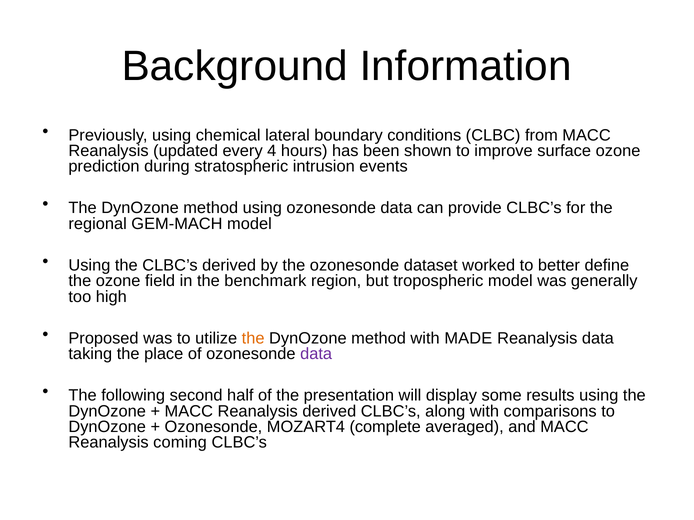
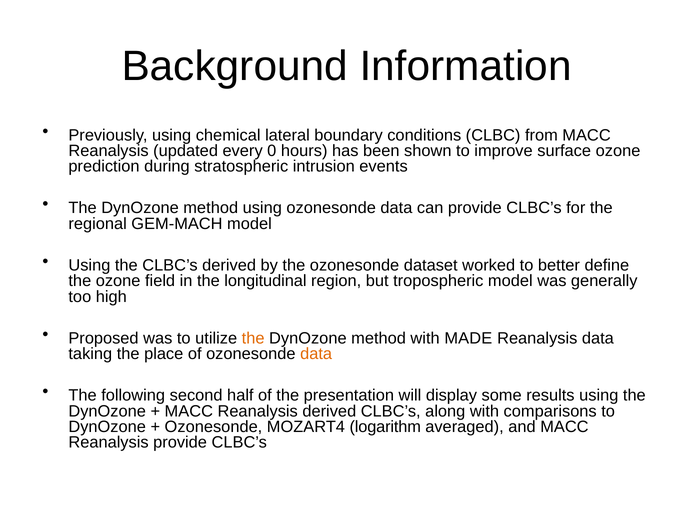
4: 4 -> 0
benchmark: benchmark -> longitudinal
data at (316, 354) colour: purple -> orange
complete: complete -> logarithm
Reanalysis coming: coming -> provide
